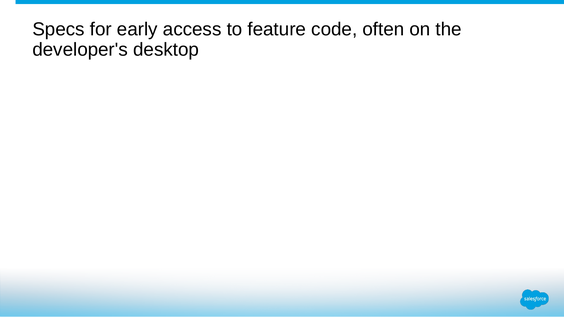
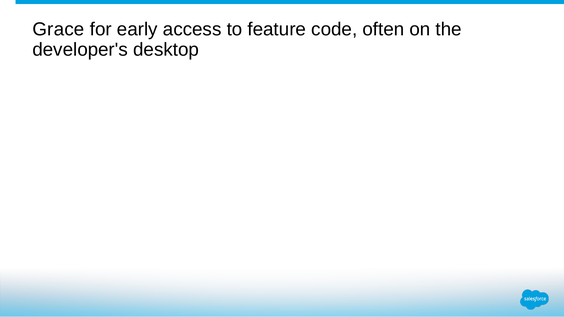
Specs: Specs -> Grace
